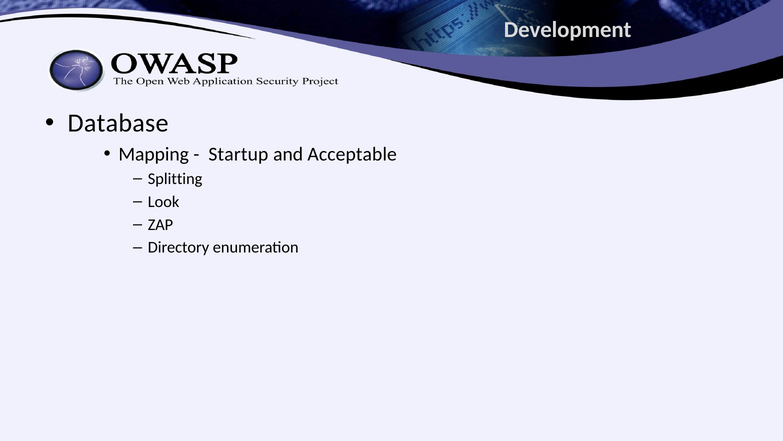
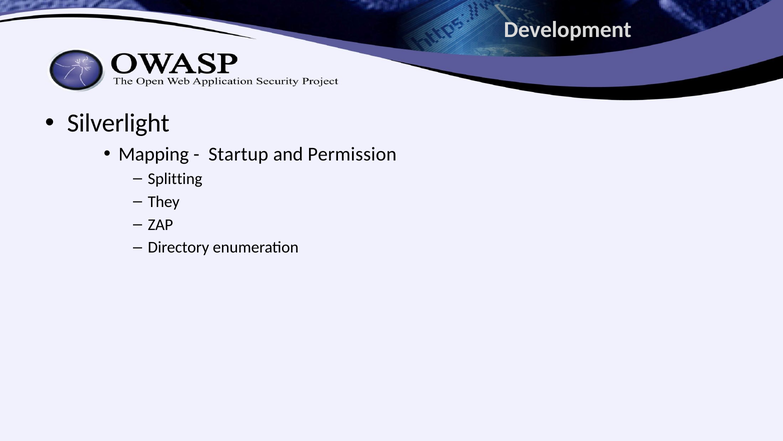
Database: Database -> Silverlight
Acceptable: Acceptable -> Permission
Look: Look -> They
